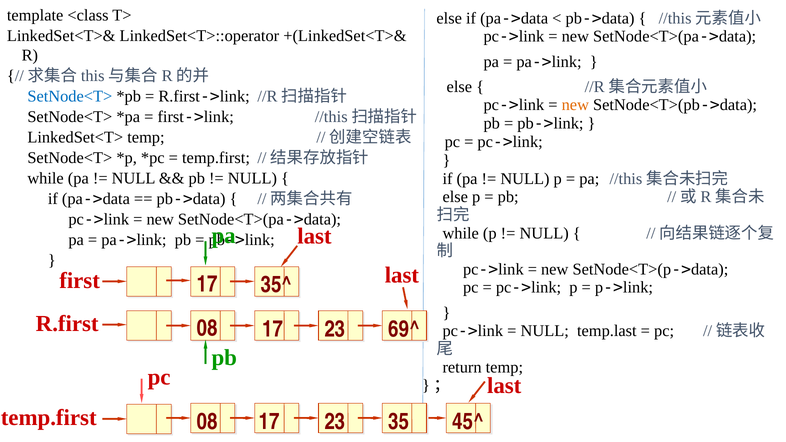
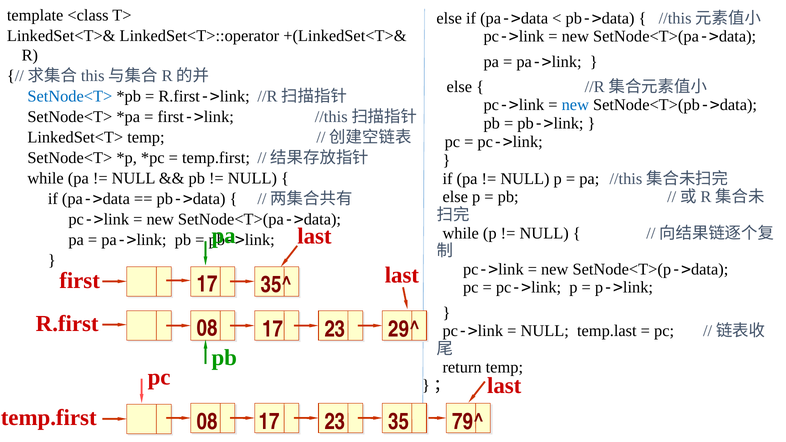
new at (575, 105) colour: orange -> blue
69^: 69^ -> 29^
45^: 45^ -> 79^
